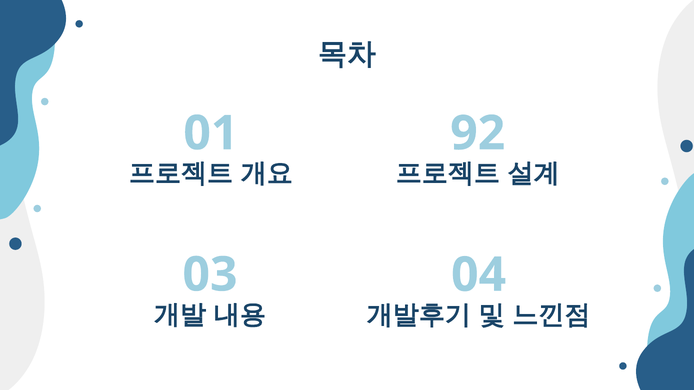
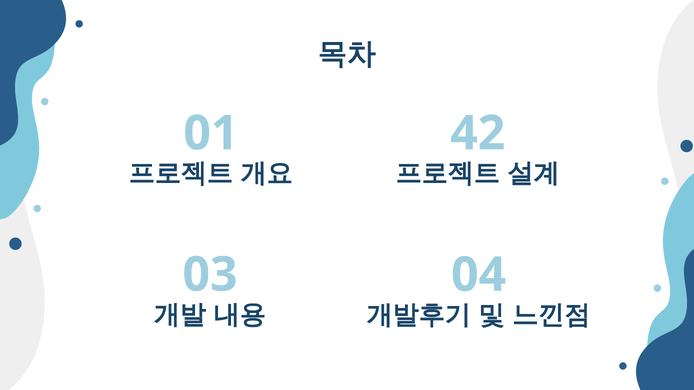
92: 92 -> 42
